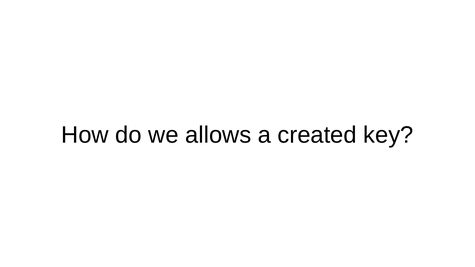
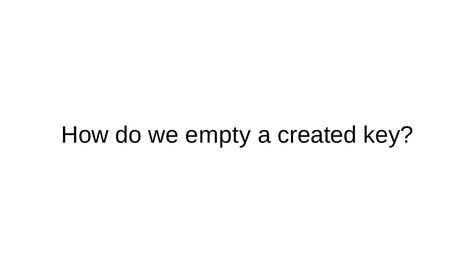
allows: allows -> empty
